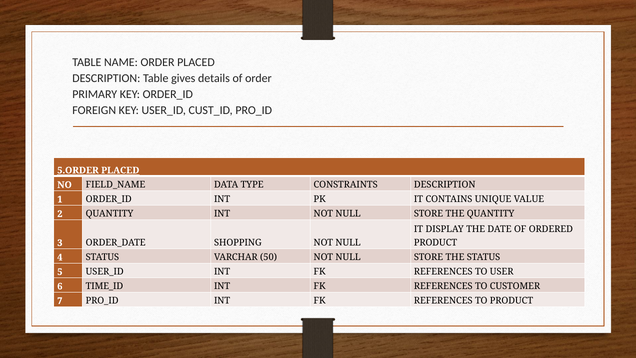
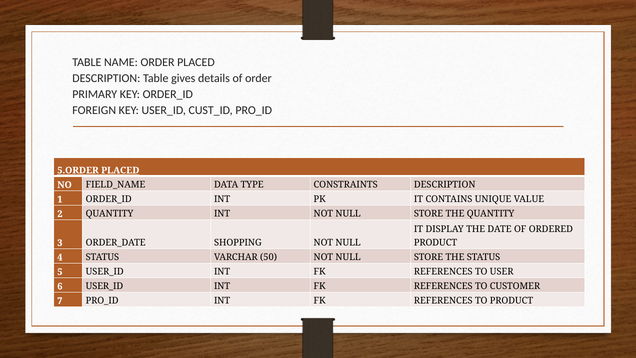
6 TIME_ID: TIME_ID -> USER_ID
